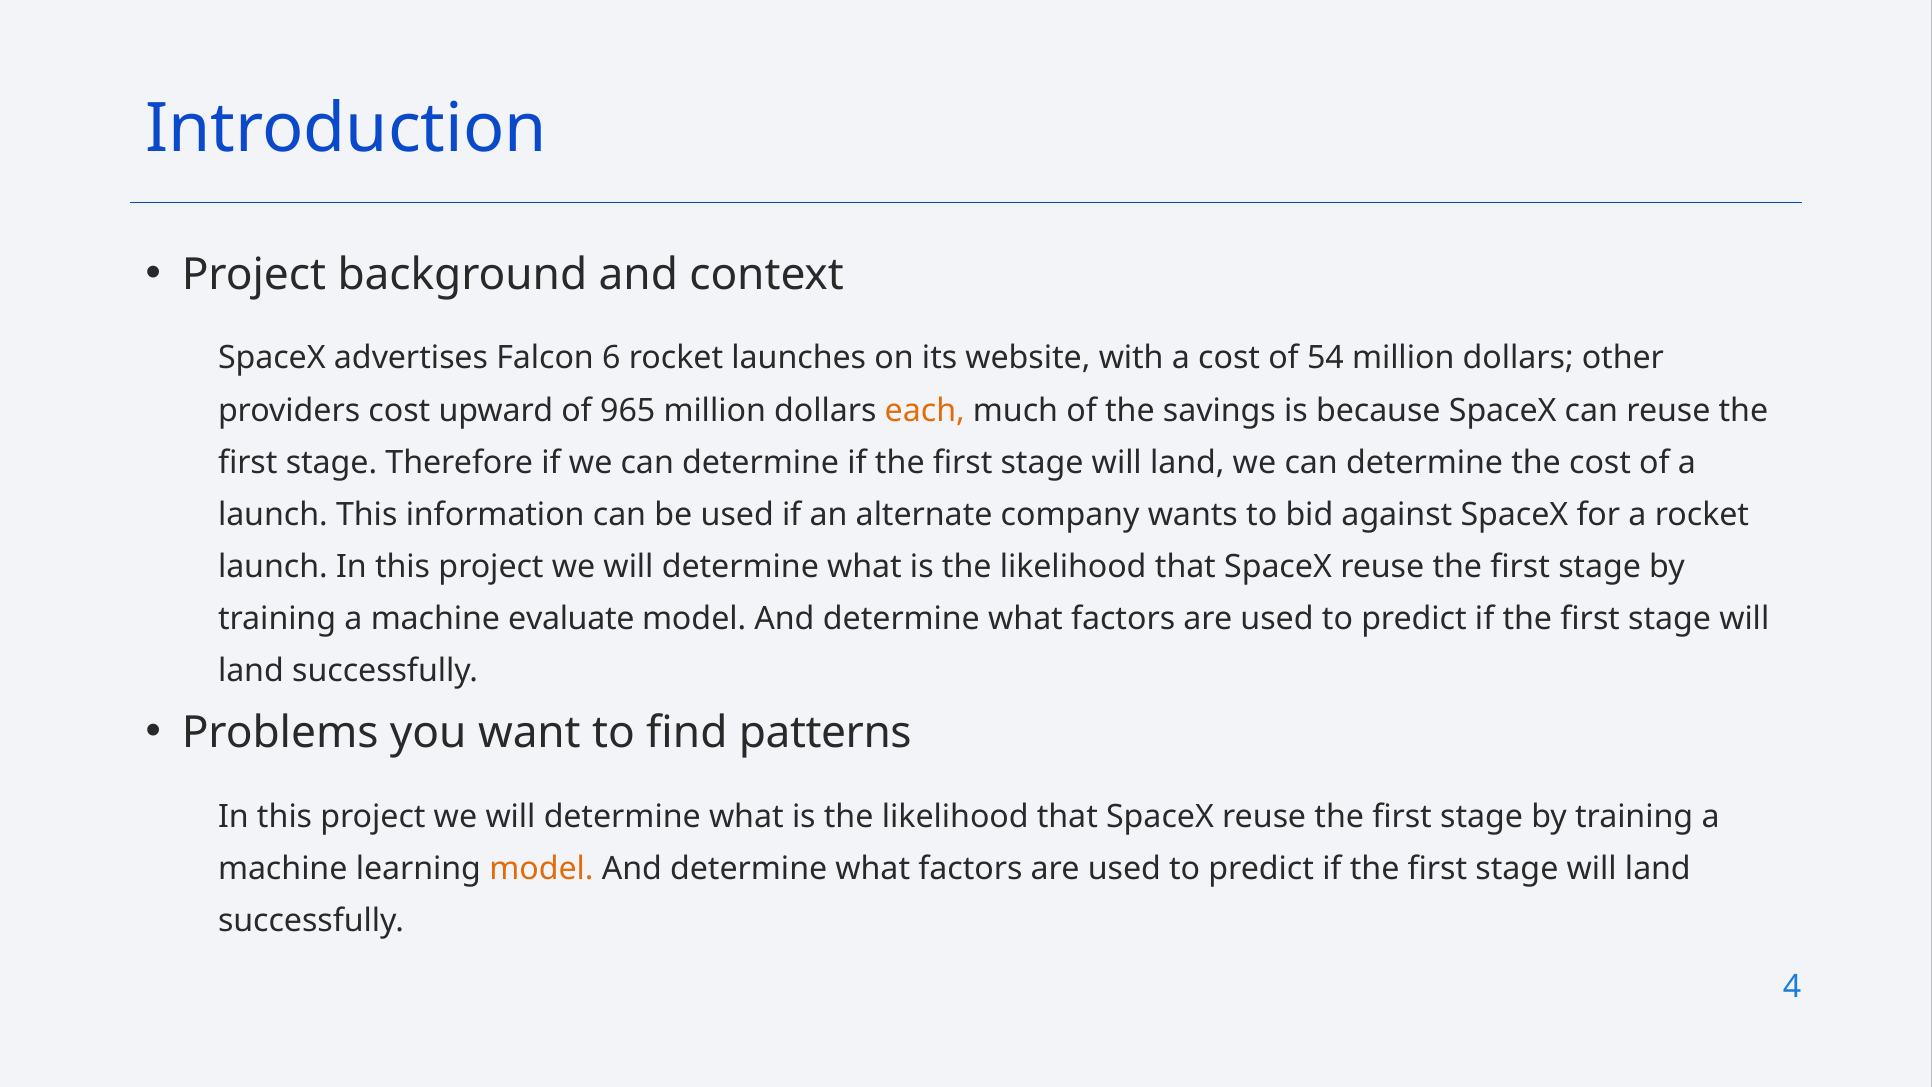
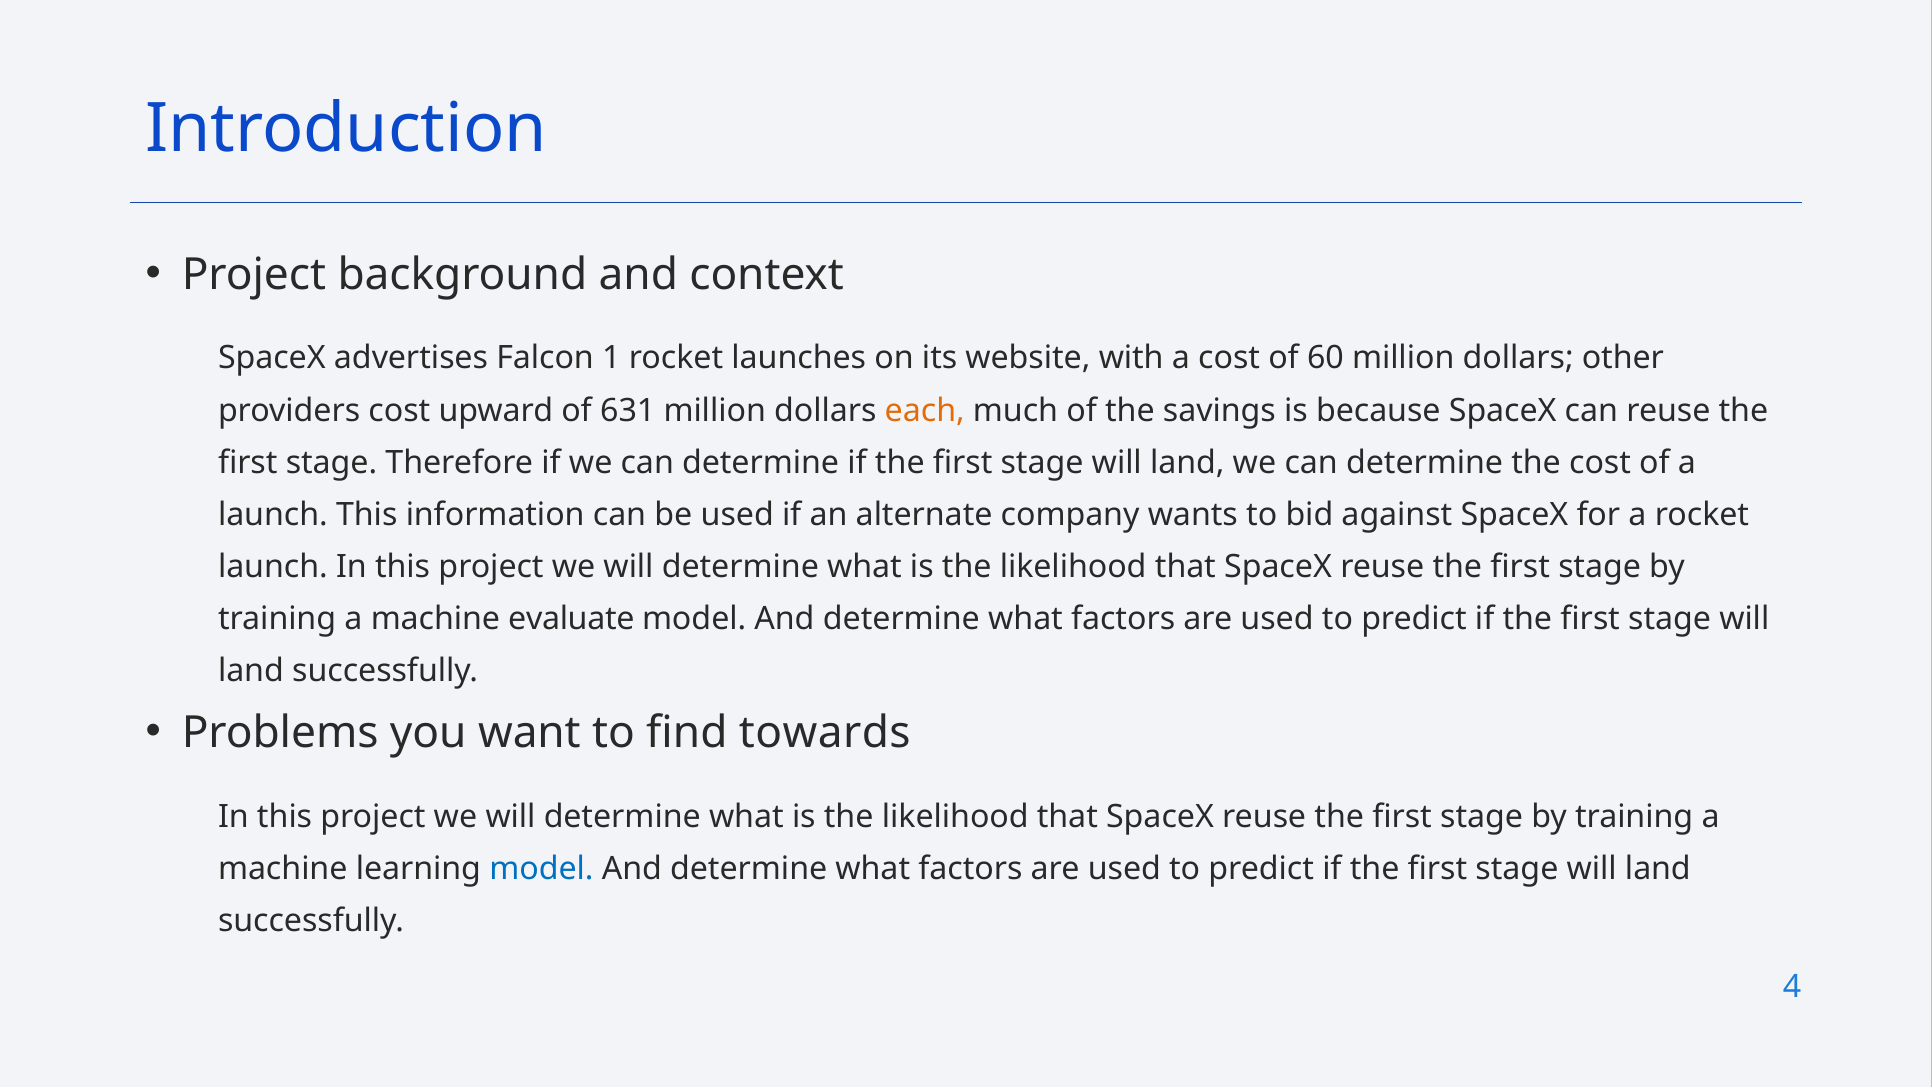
6: 6 -> 1
54: 54 -> 60
965: 965 -> 631
patterns: patterns -> towards
model at (541, 869) colour: orange -> blue
